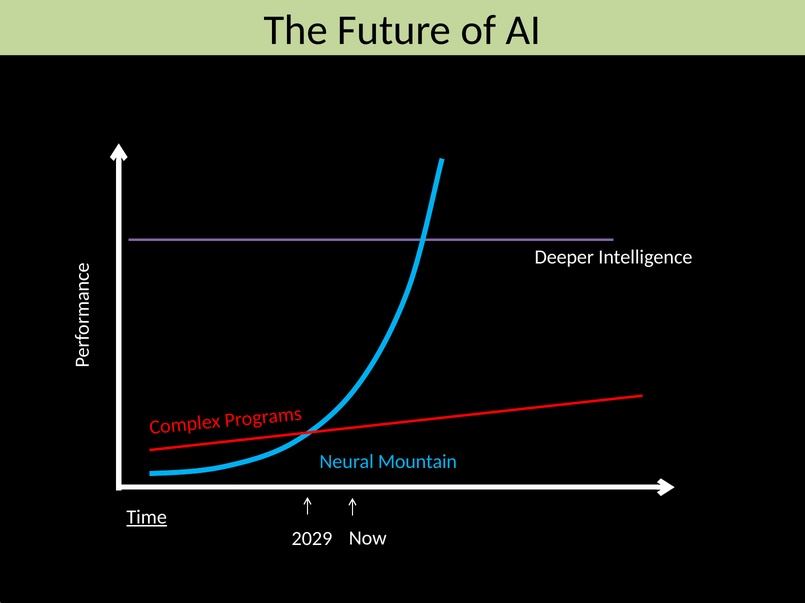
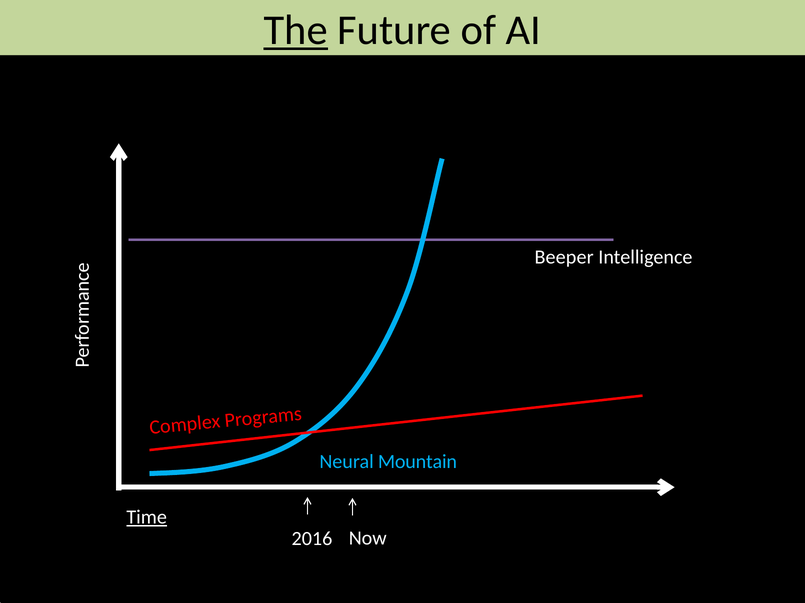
The underline: none -> present
Deeper: Deeper -> Beeper
2029: 2029 -> 2016
